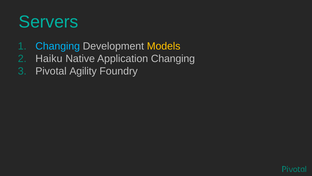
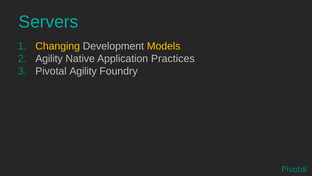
Changing at (58, 46) colour: light blue -> yellow
Haiku at (49, 58): Haiku -> Agility
Application Changing: Changing -> Practices
